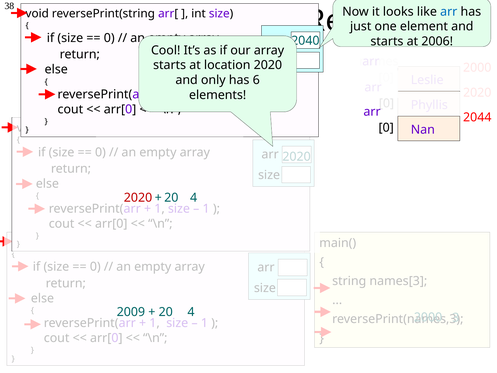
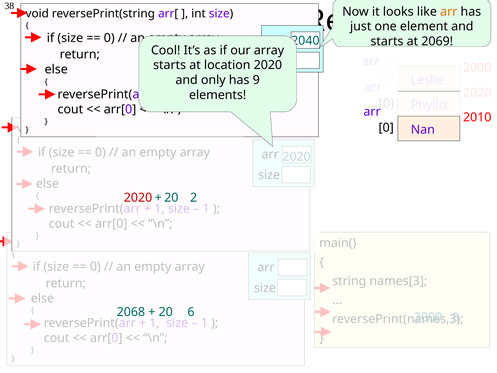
arr at (449, 12) colour: blue -> orange
2006: 2006 -> 2069
6: 6 -> 9
2044: 2044 -> 2010
4 at (194, 198): 4 -> 2
2009: 2009 -> 2068
4 at (191, 312): 4 -> 6
